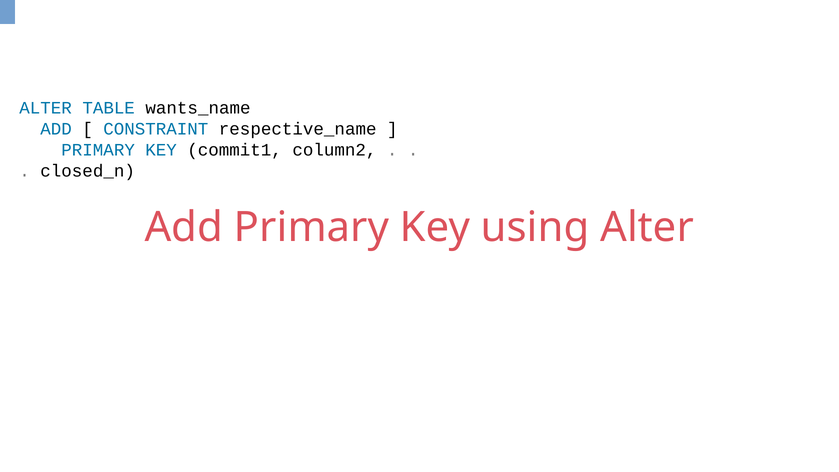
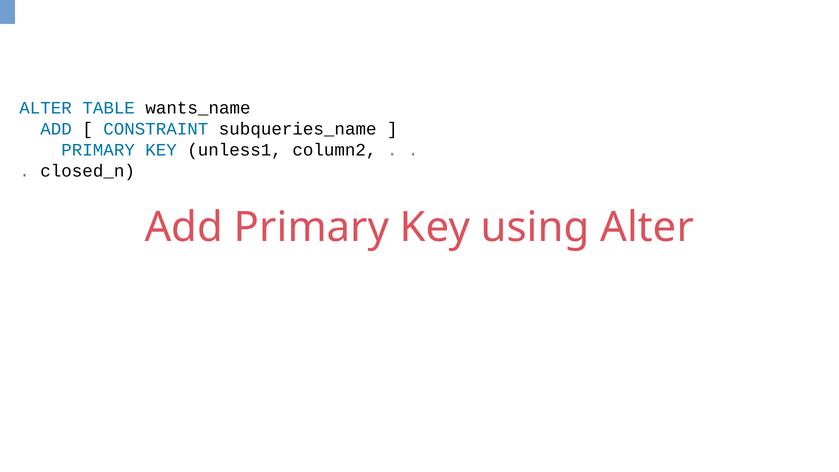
respective_name: respective_name -> subqueries_name
commit1: commit1 -> unless1
